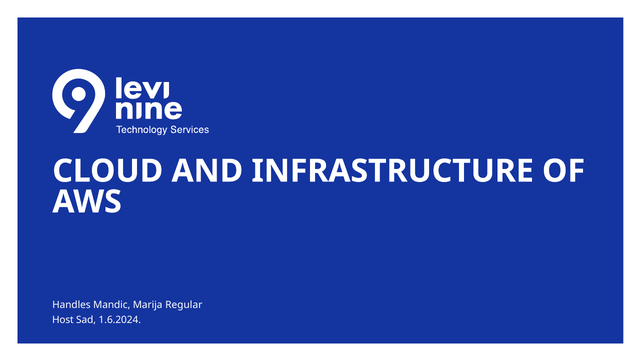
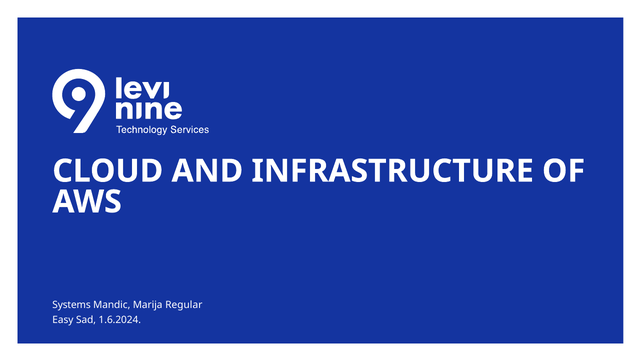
Handles: Handles -> Systems
Host: Host -> Easy
